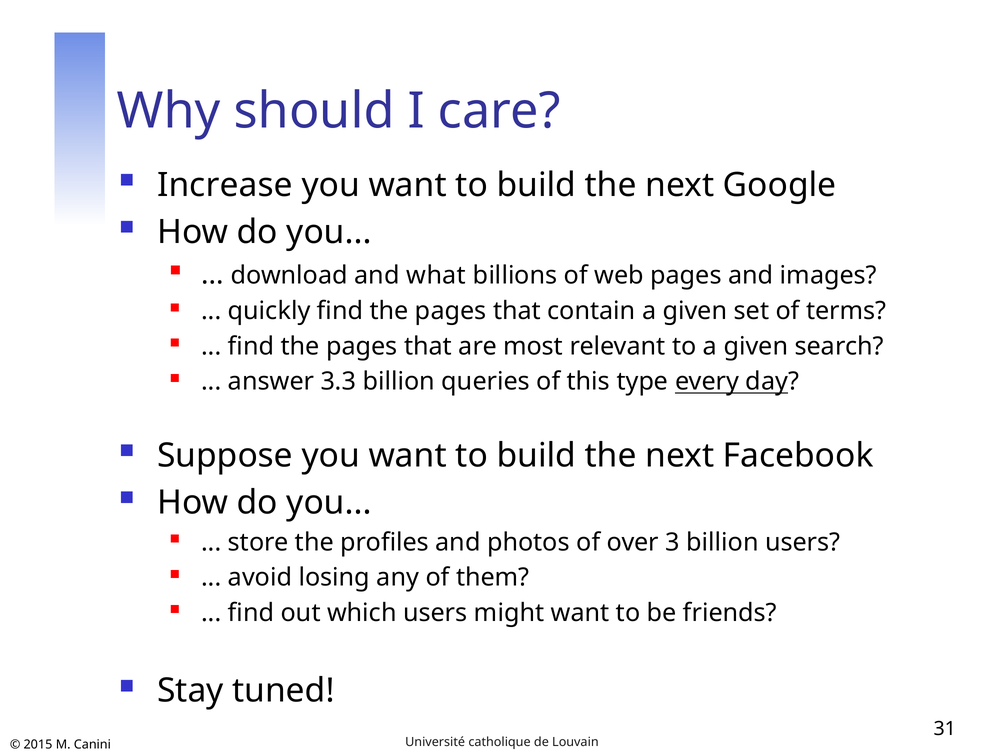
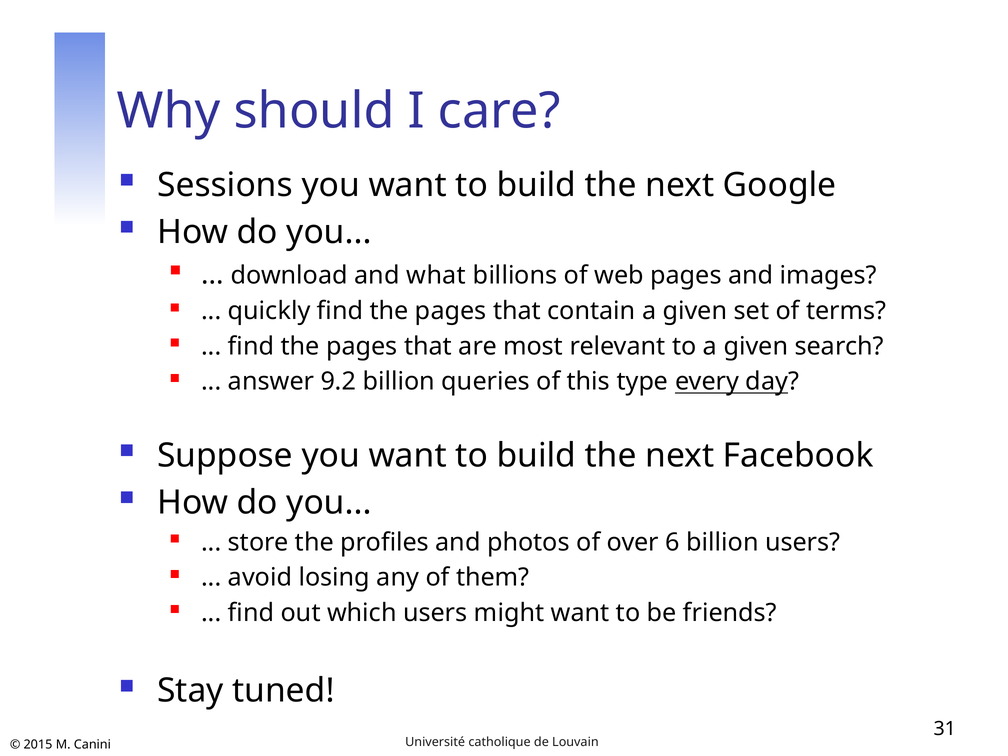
Increase: Increase -> Sessions
3.3: 3.3 -> 9.2
3: 3 -> 6
